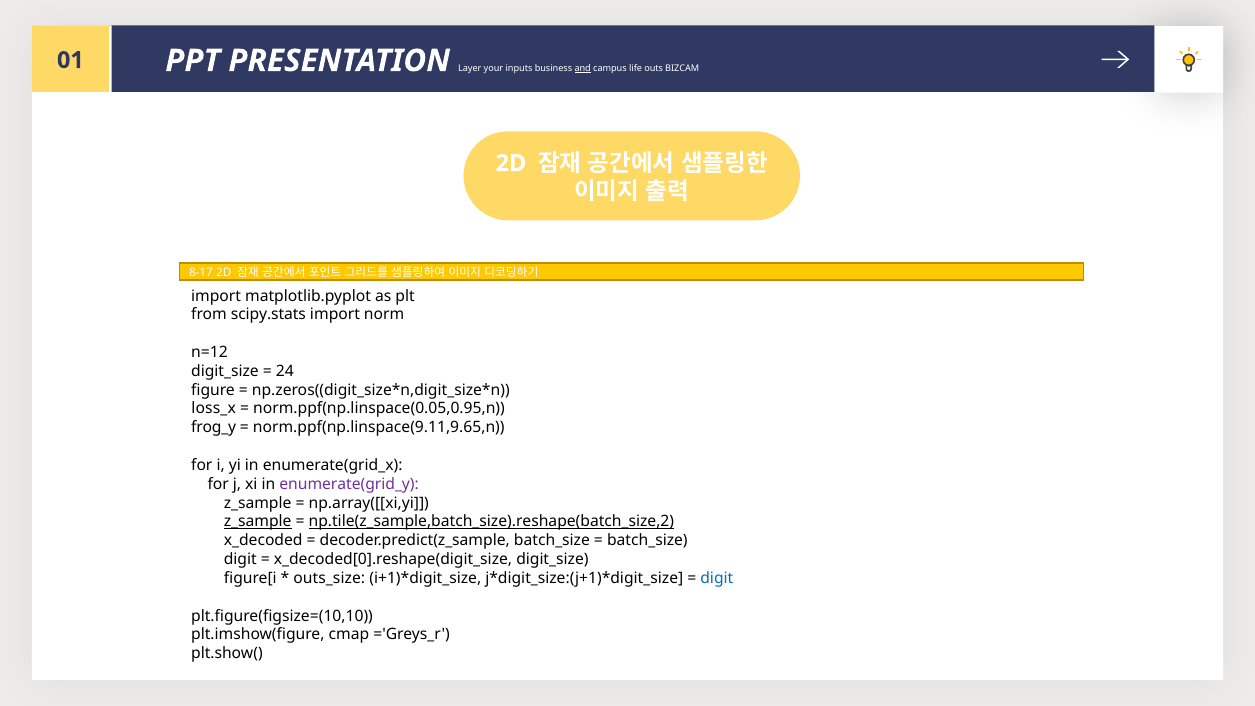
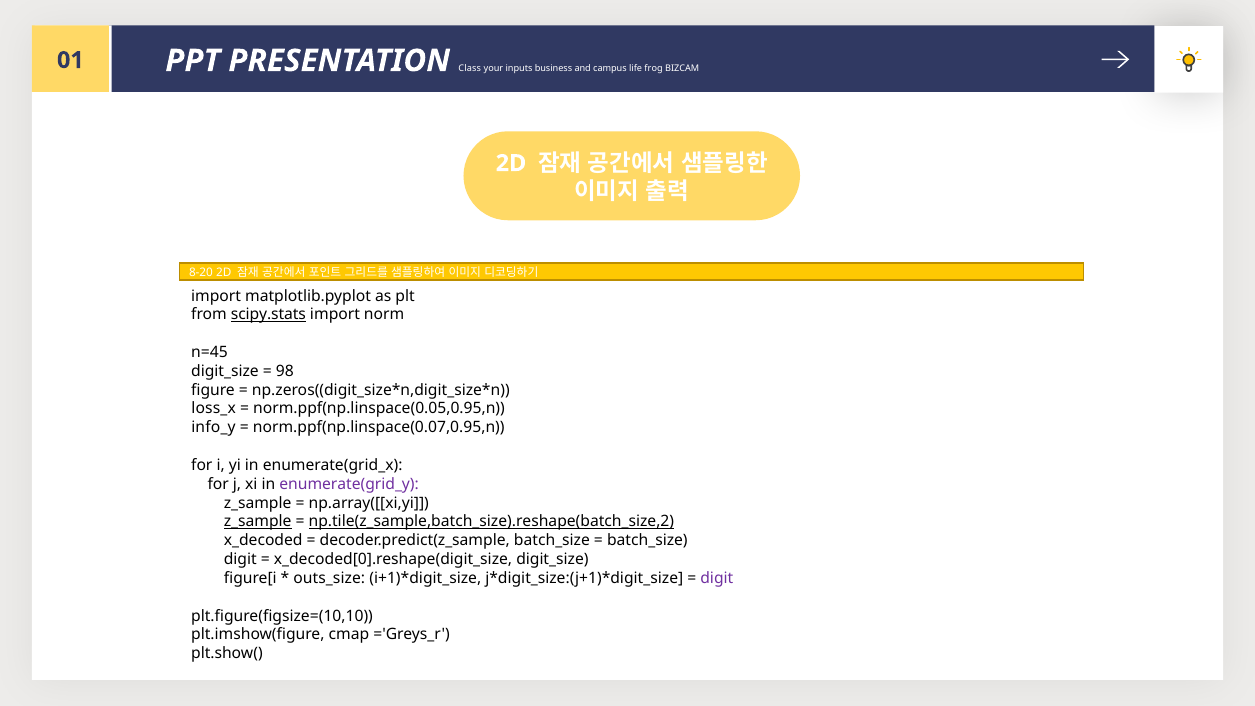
Layer: Layer -> Class
and underline: present -> none
outs: outs -> frog
8-17: 8-17 -> 8-20
scipy.stats underline: none -> present
n=12: n=12 -> n=45
24: 24 -> 98
frog_y: frog_y -> info_y
norm.ppf(np.linspace(9.11,9.65,n: norm.ppf(np.linspace(9.11,9.65,n -> norm.ppf(np.linspace(0.07,0.95,n
digit at (717, 578) colour: blue -> purple
